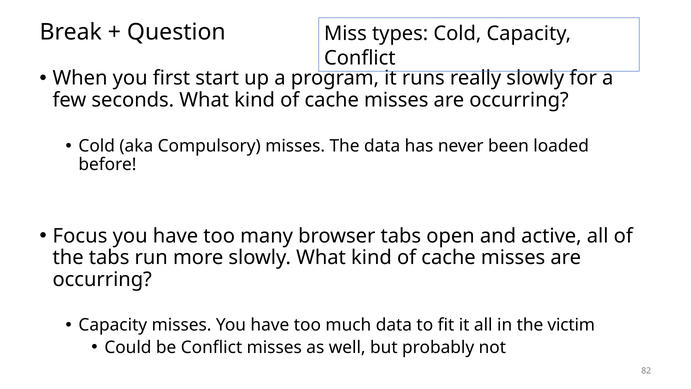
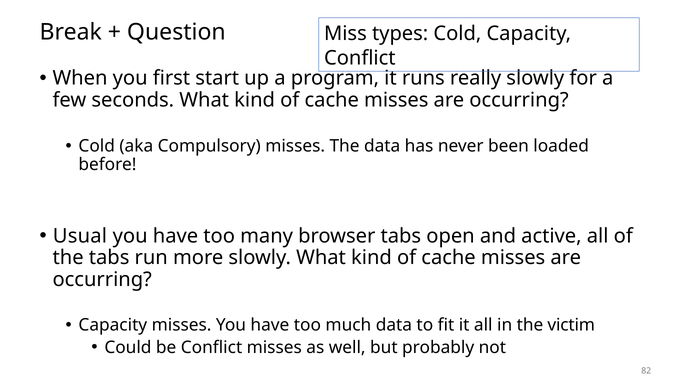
Focus: Focus -> Usual
